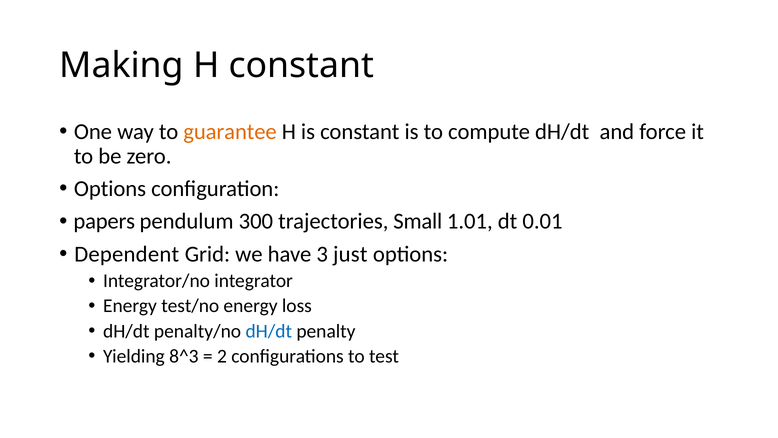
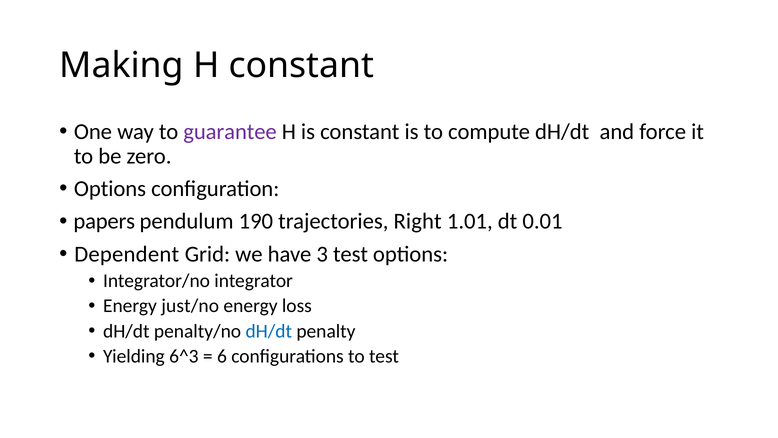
guarantee colour: orange -> purple
300: 300 -> 190
Small: Small -> Right
3 just: just -> test
test/no: test/no -> just/no
8^3: 8^3 -> 6^3
2: 2 -> 6
